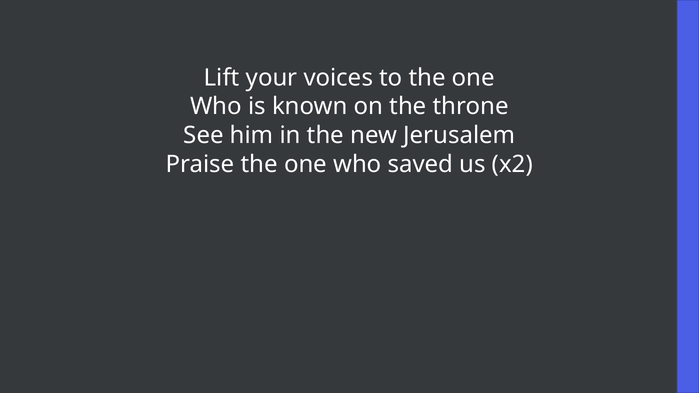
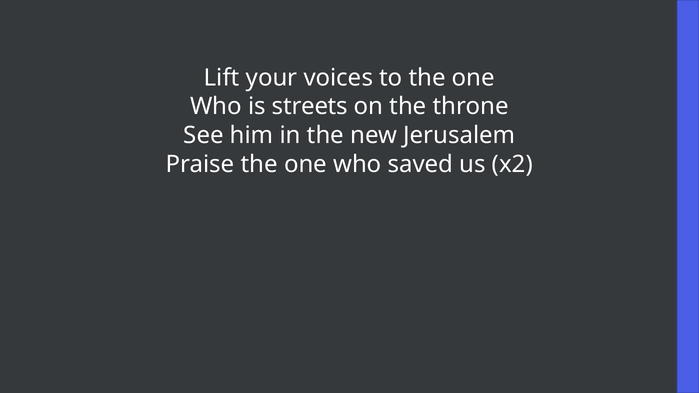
known: known -> streets
